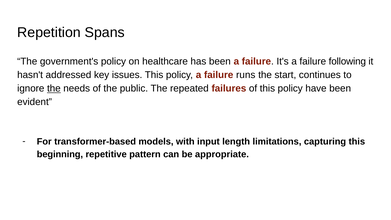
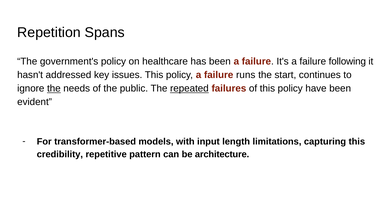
repeated underline: none -> present
beginning: beginning -> credibility
appropriate: appropriate -> architecture
